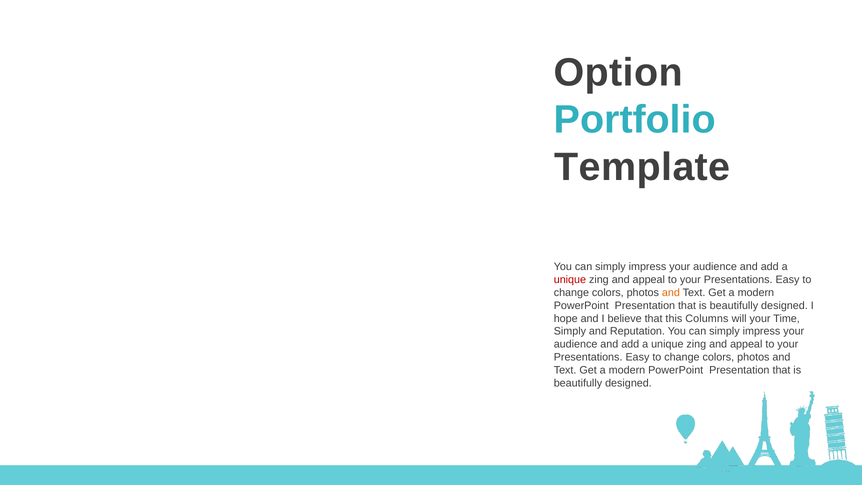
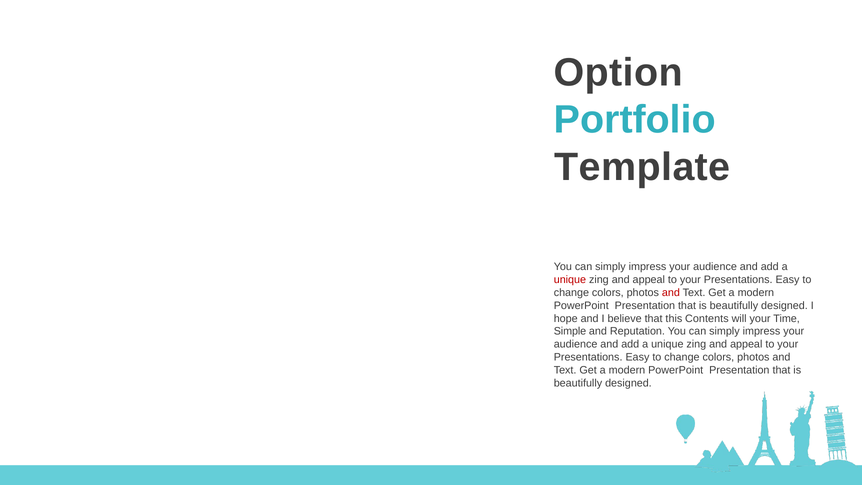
and at (671, 293) colour: orange -> red
Columns: Columns -> Contents
Simply at (570, 331): Simply -> Simple
